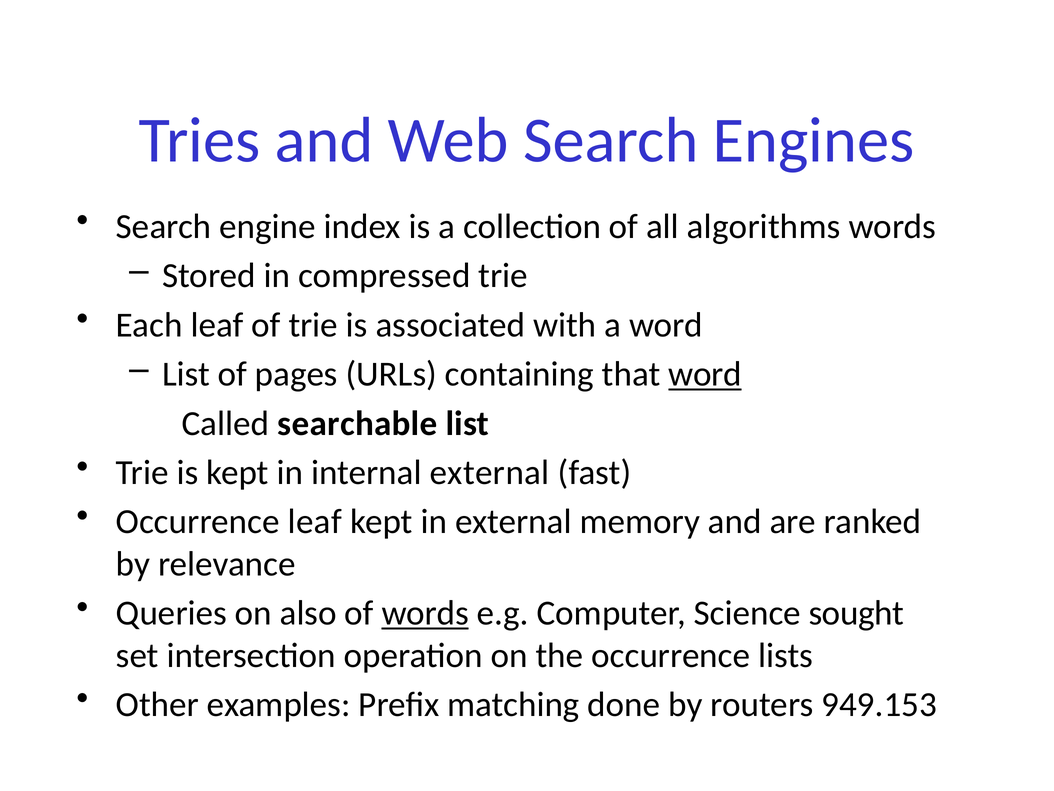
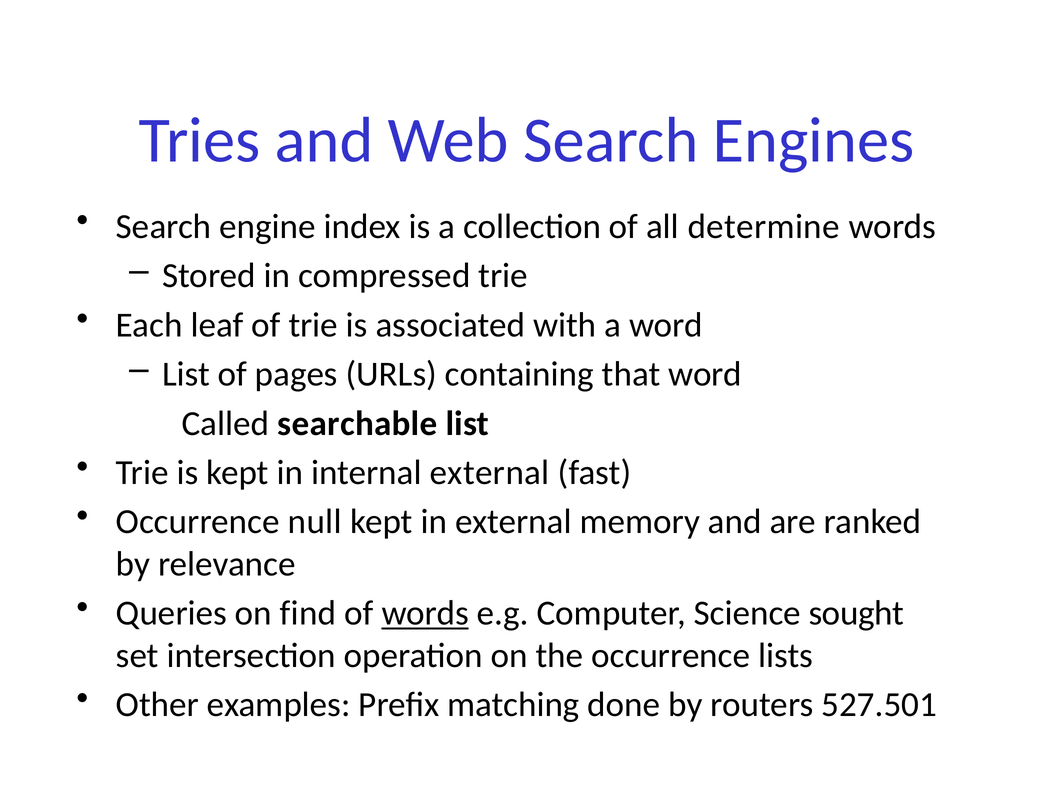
algorithms: algorithms -> determine
word at (705, 374) underline: present -> none
Occurrence leaf: leaf -> null
also: also -> find
949.153: 949.153 -> 527.501
